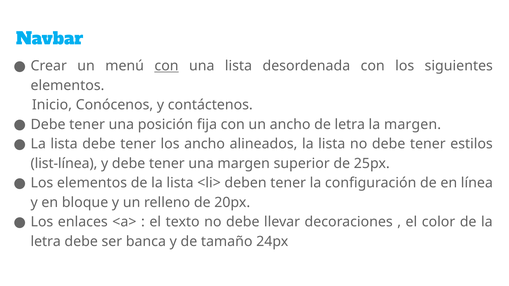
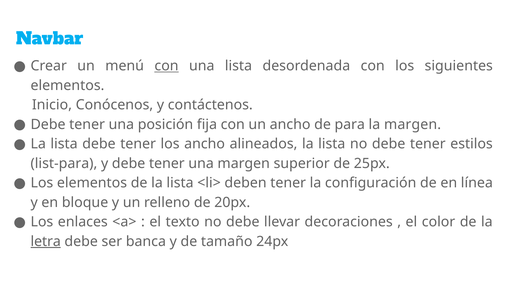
de letra: letra -> para
list-línea: list-línea -> list-para
letra at (46, 242) underline: none -> present
